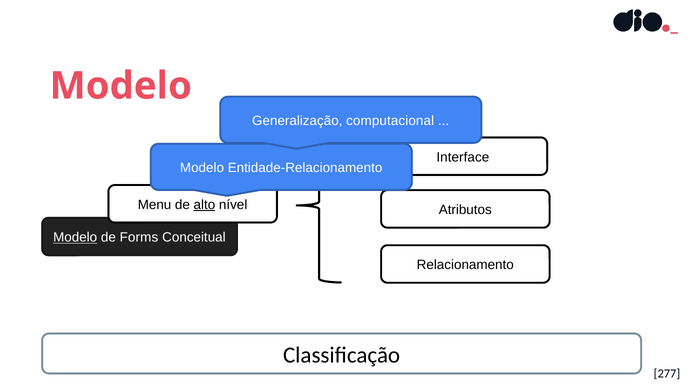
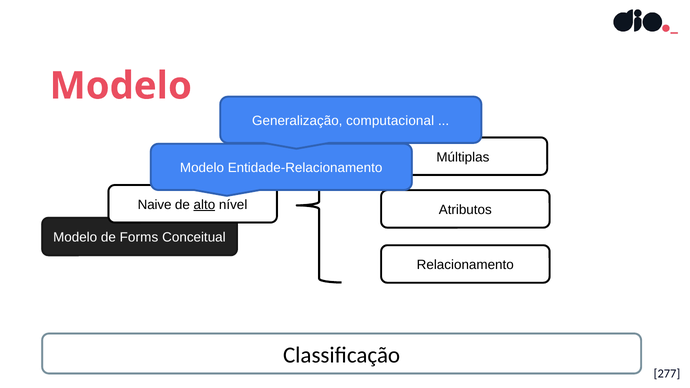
Interface: Interface -> Múltiplas
Menu: Menu -> Naive
Modelo at (75, 238) underline: present -> none
